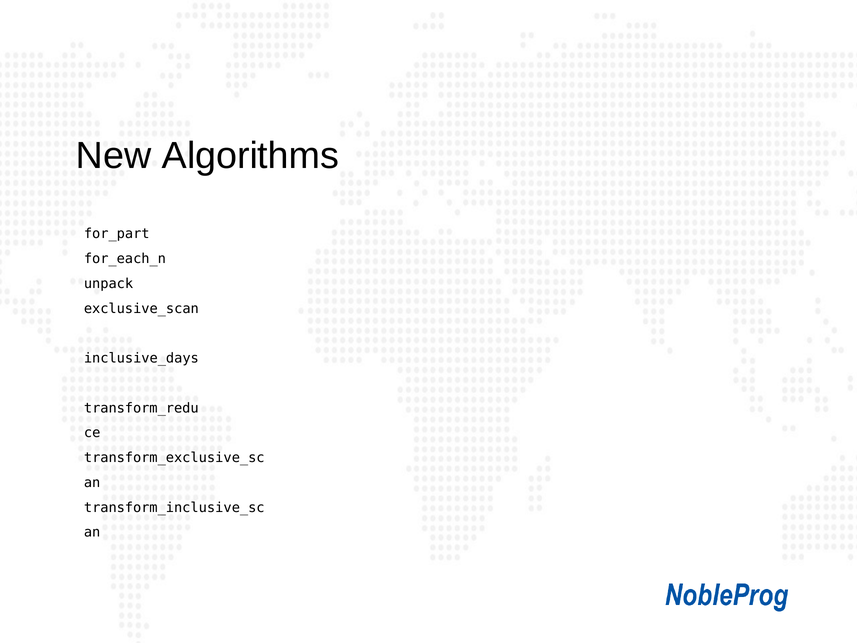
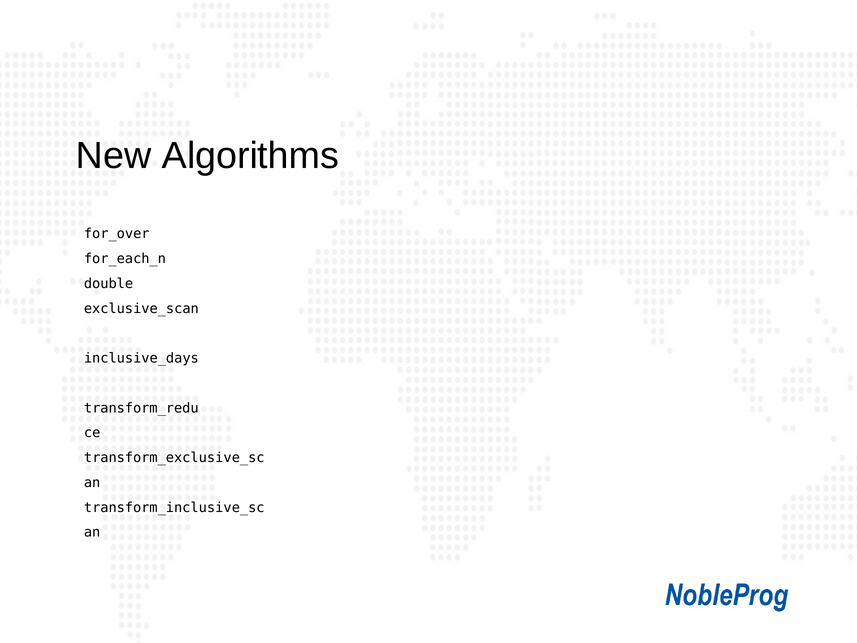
for_part: for_part -> for_over
unpack: unpack -> double
